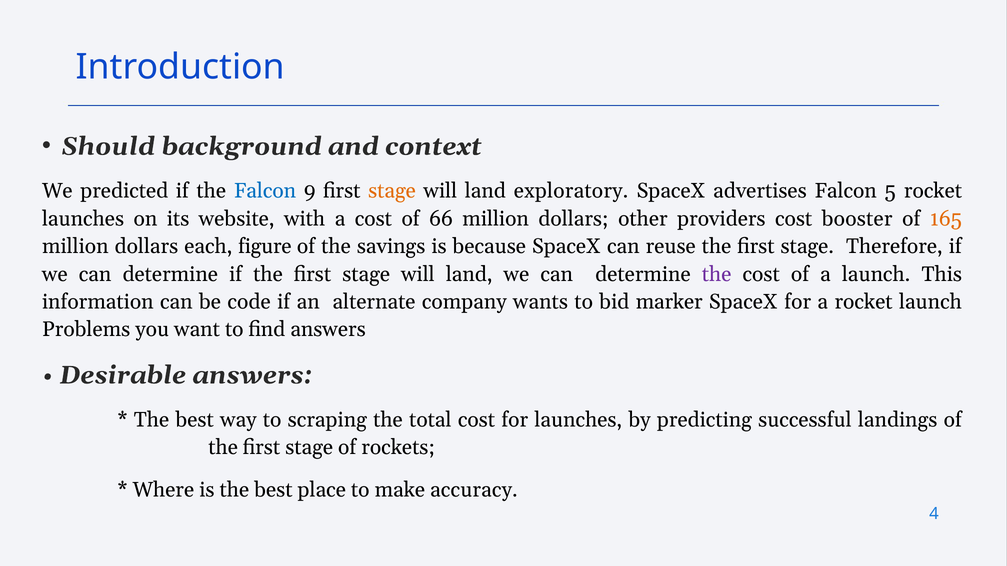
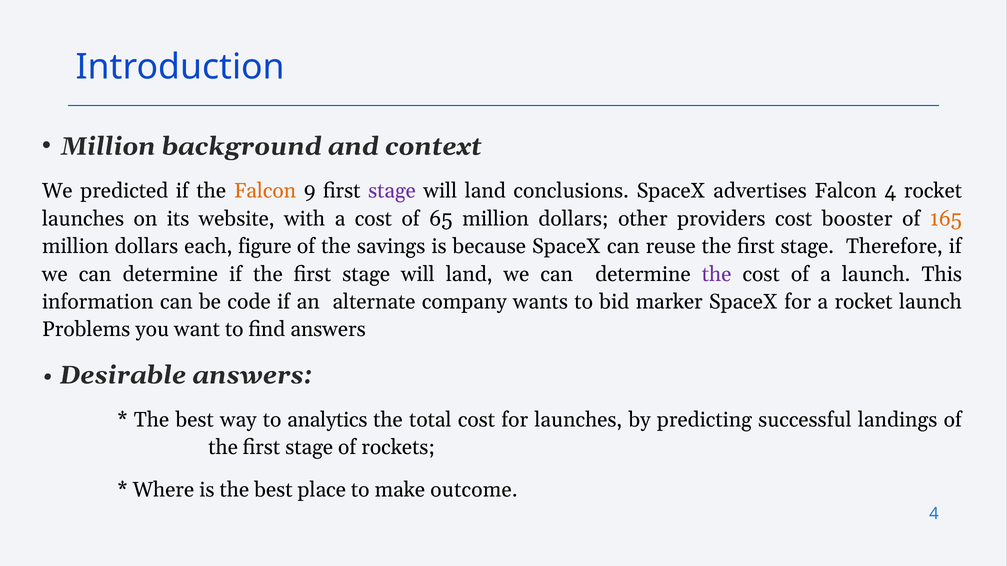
Should at (108, 147): Should -> Million
Falcon at (265, 191) colour: blue -> orange
stage at (392, 191) colour: orange -> purple
exploratory: exploratory -> conclusions
Falcon 5: 5 -> 4
66: 66 -> 65
scraping: scraping -> analytics
accuracy: accuracy -> outcome
